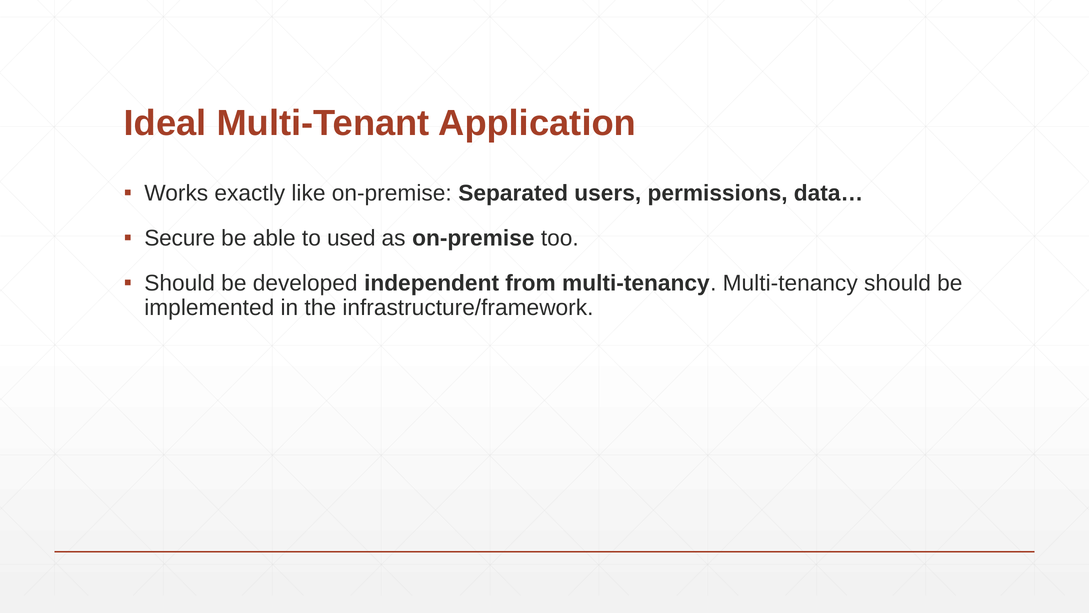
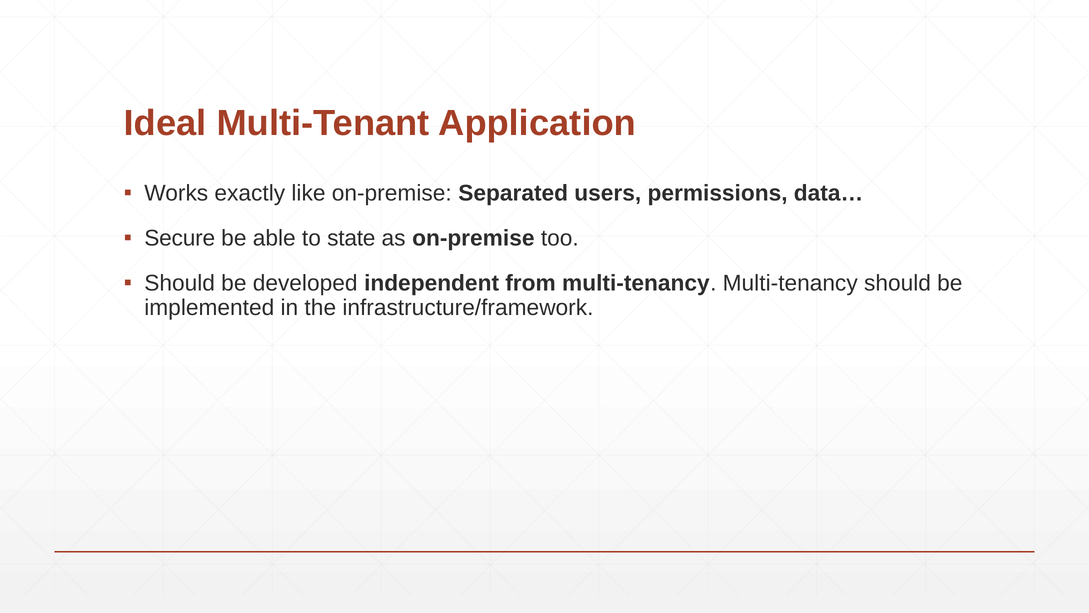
used: used -> state
